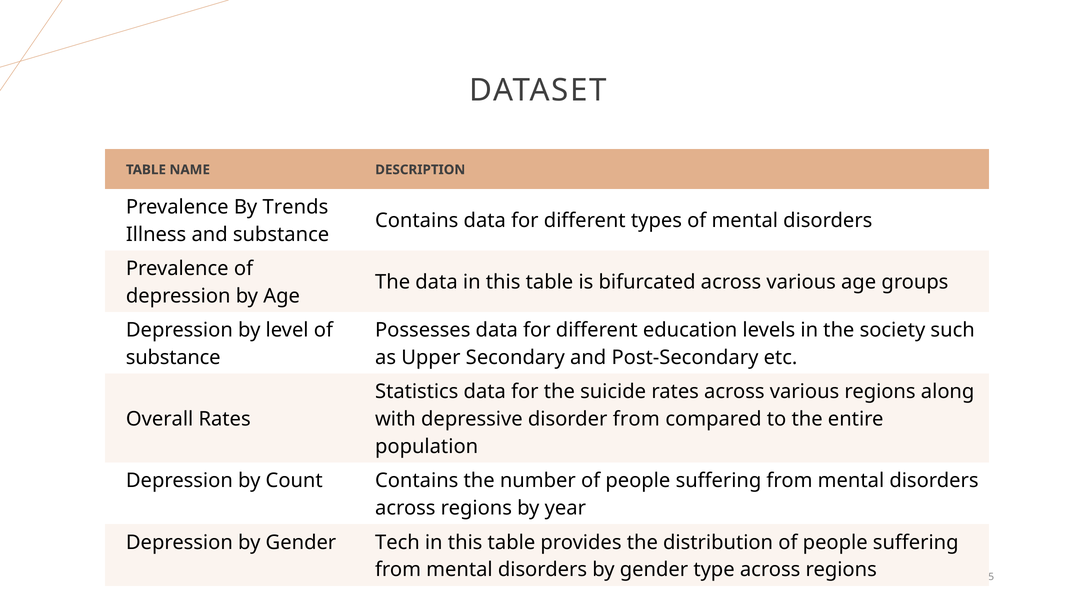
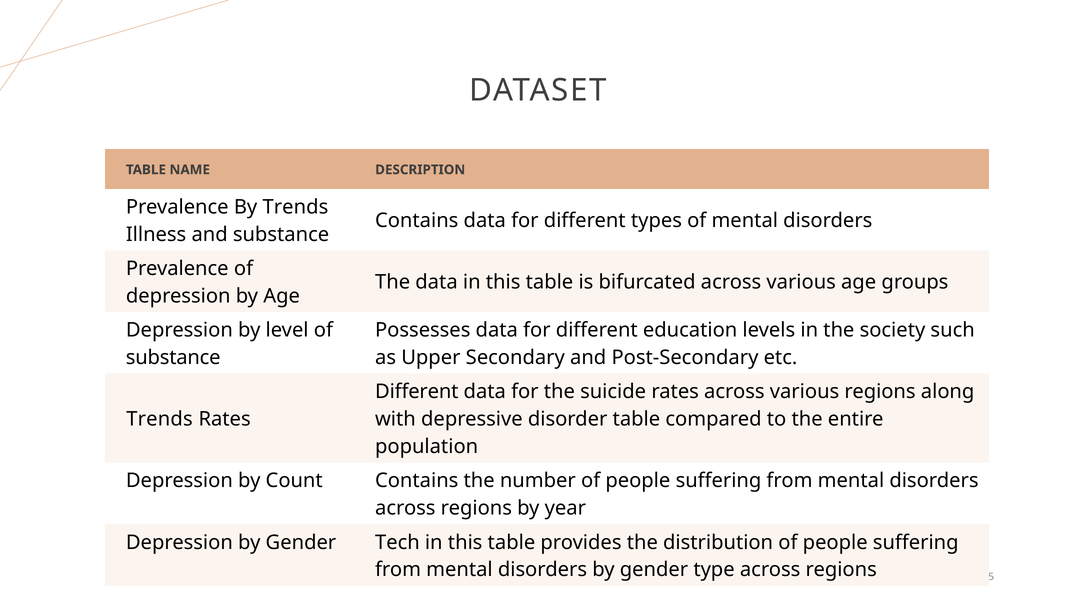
Statistics at (417, 392): Statistics -> Different
Overall at (160, 419): Overall -> Trends
disorder from: from -> table
